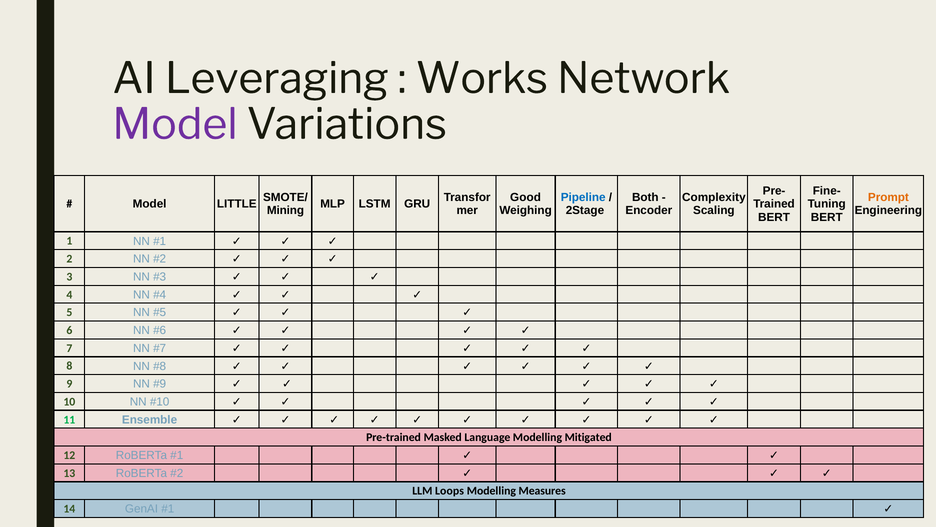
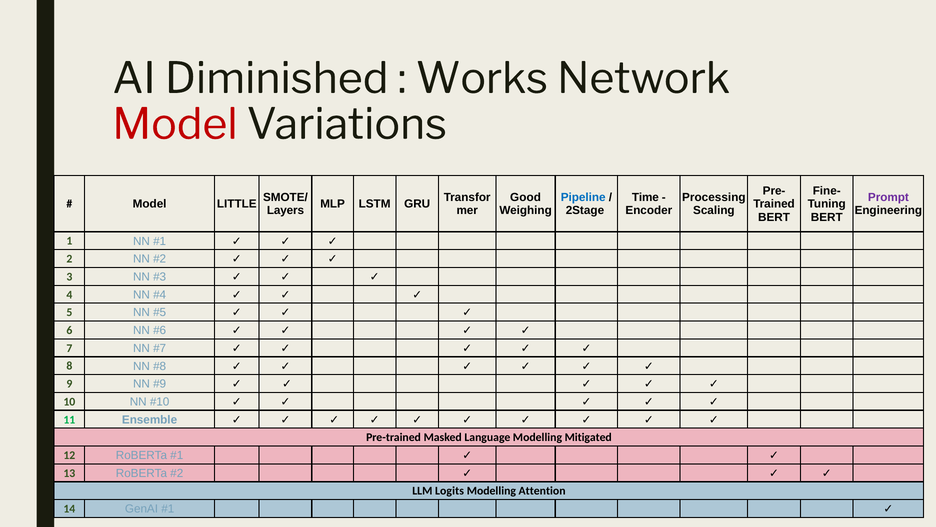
Leveraging: Leveraging -> Diminished
Model at (175, 124) colour: purple -> red
Both: Both -> Time
Complexity: Complexity -> Processing
Prompt colour: orange -> purple
Mining: Mining -> Layers
Loops: Loops -> Logits
Measures: Measures -> Attention
